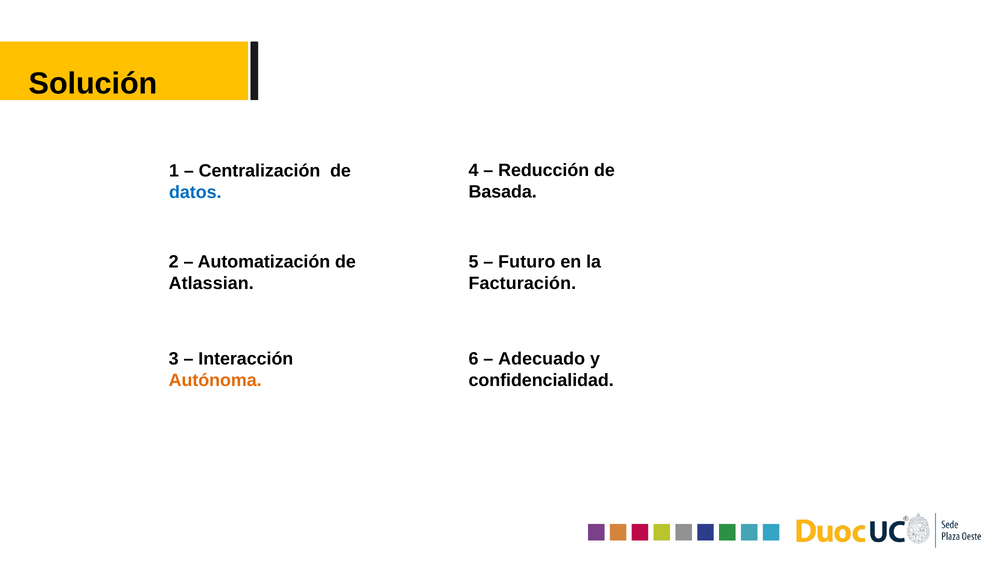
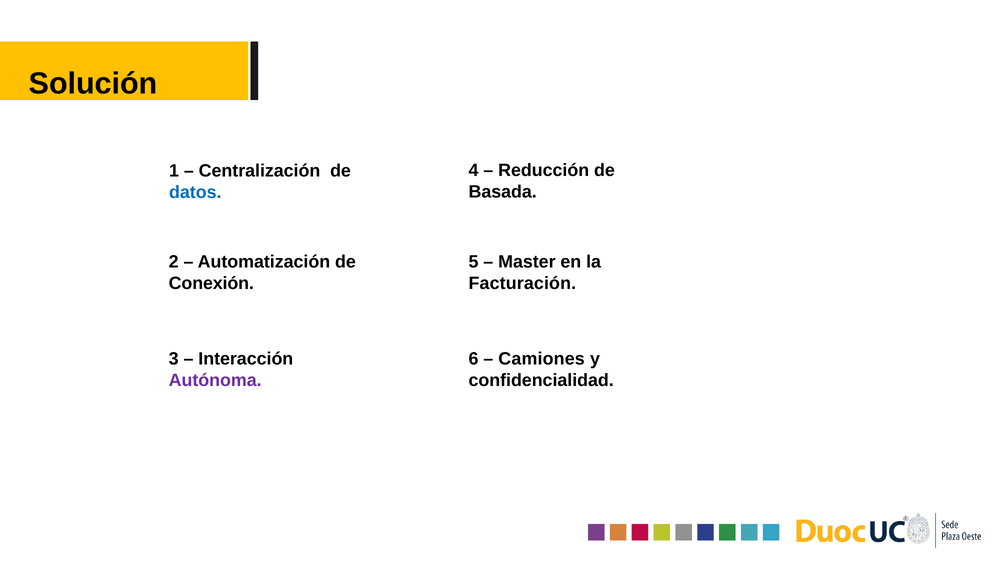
Futuro: Futuro -> Master
Atlassian: Atlassian -> Conexión
Adecuado: Adecuado -> Camiones
Autónoma colour: orange -> purple
